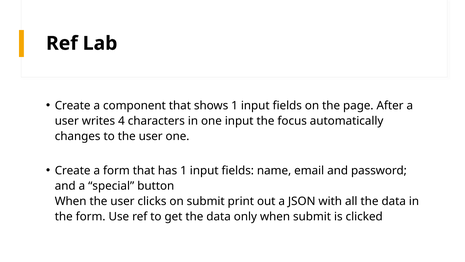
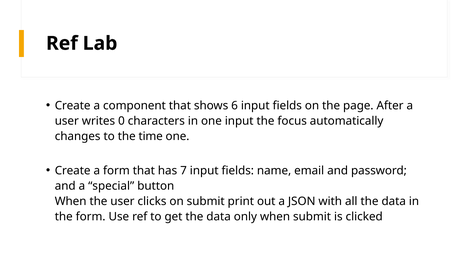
shows 1: 1 -> 6
4: 4 -> 0
to the user: user -> time
has 1: 1 -> 7
